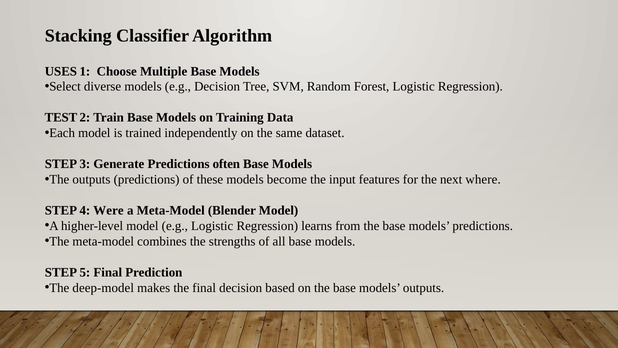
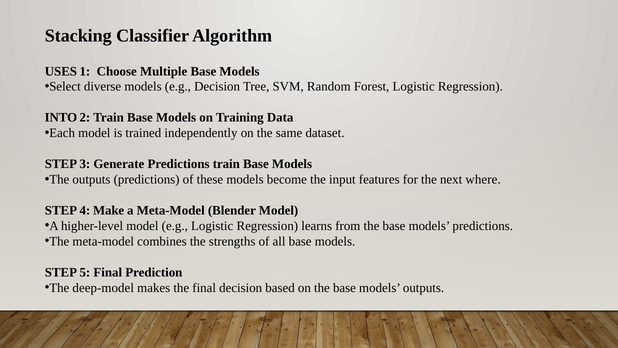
TEST: TEST -> INTO
Predictions often: often -> train
Were: Were -> Make
